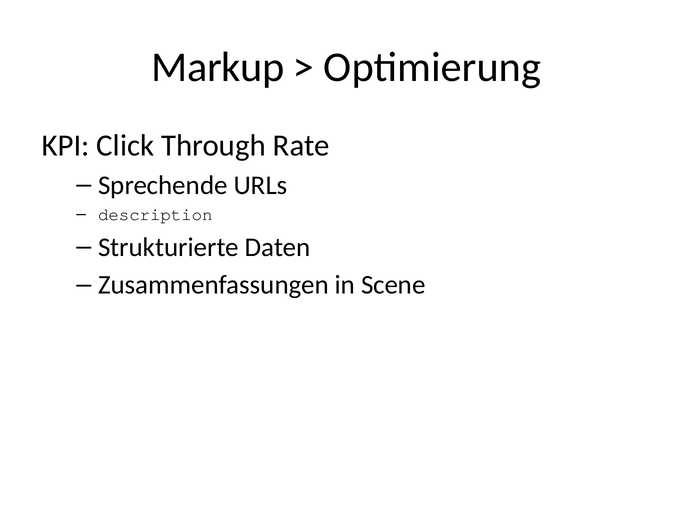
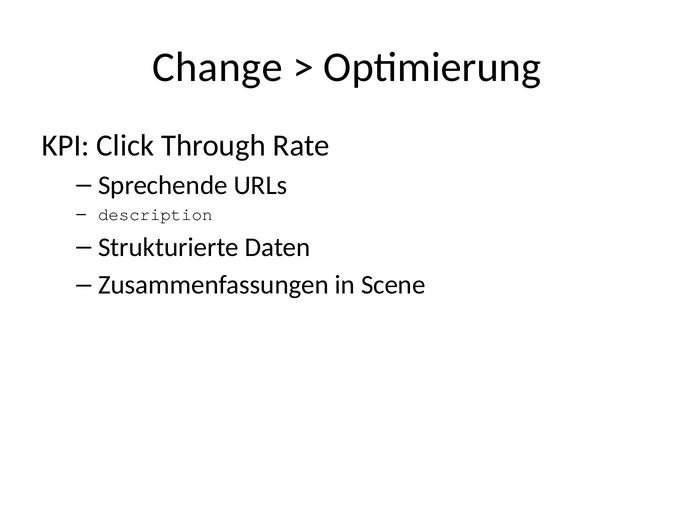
Markup: Markup -> Change
